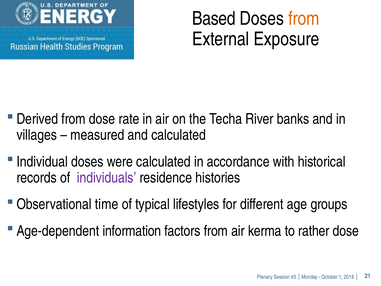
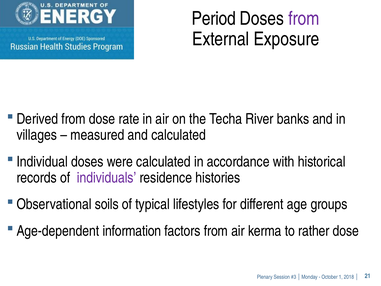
Based: Based -> Period
from at (304, 19) colour: orange -> purple
time: time -> soils
